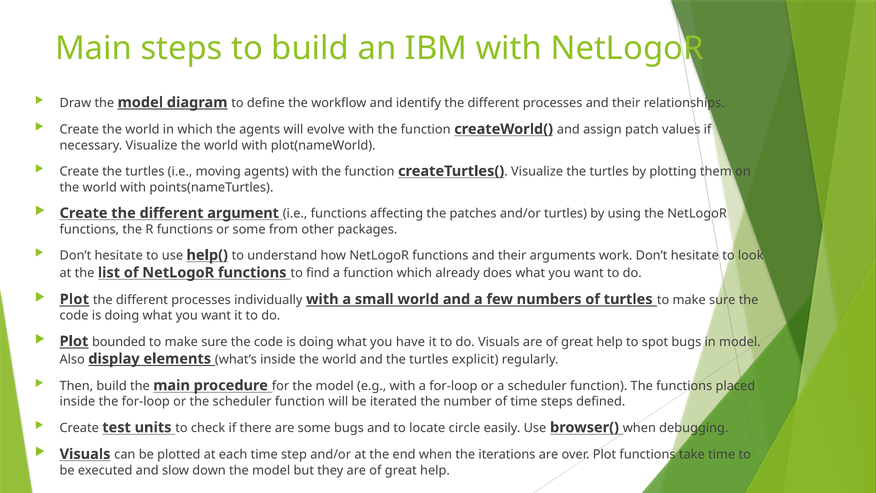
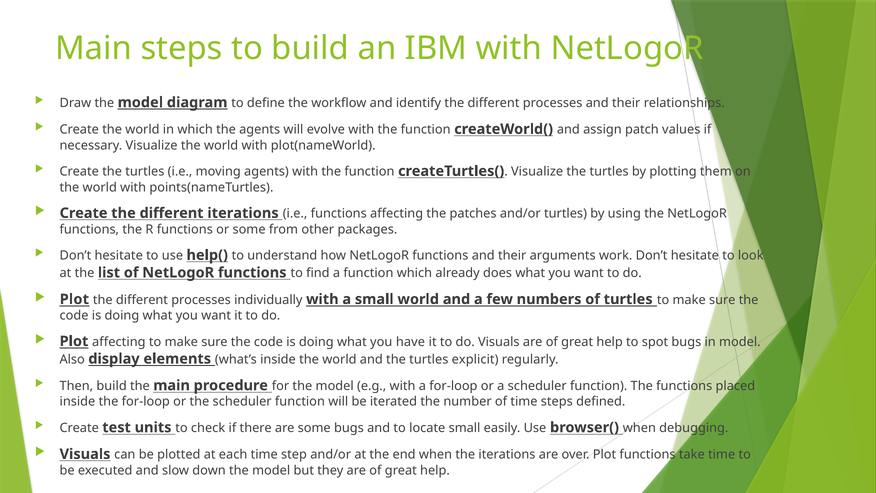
different argument: argument -> iterations
Plot bounded: bounded -> affecting
locate circle: circle -> small
